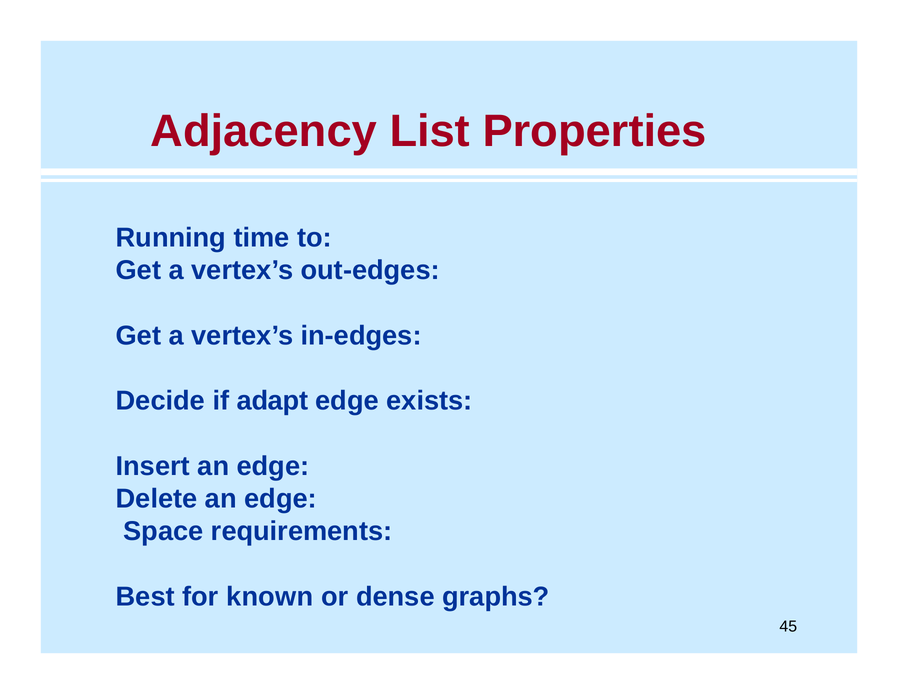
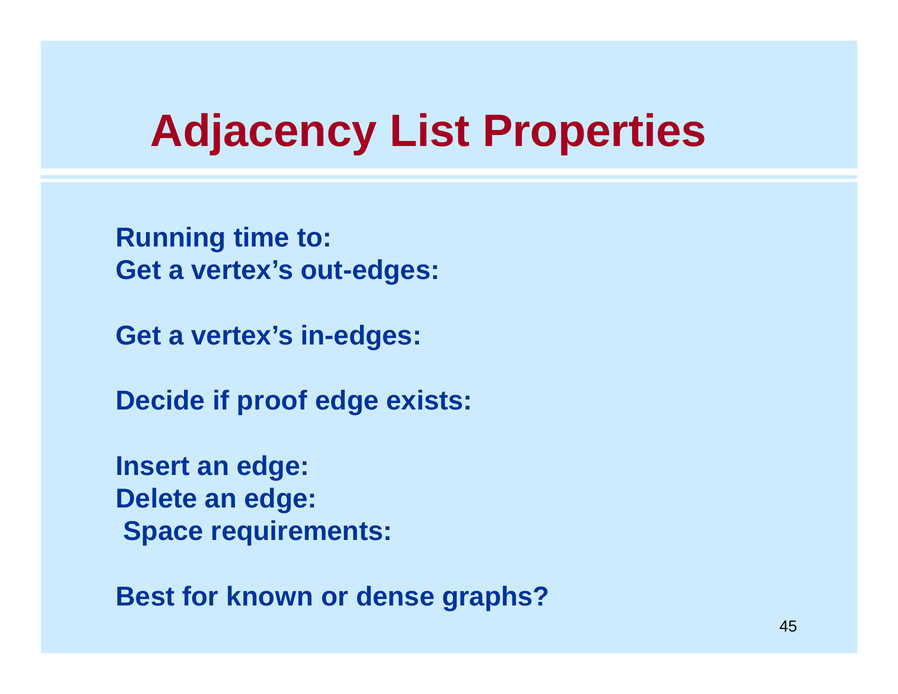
adapt: adapt -> proof
